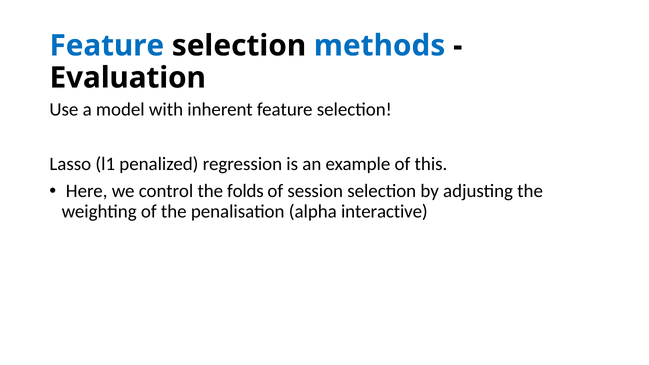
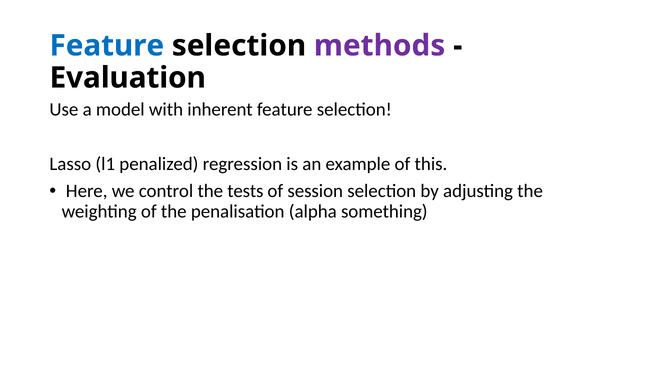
methods colour: blue -> purple
folds: folds -> tests
interactive: interactive -> something
